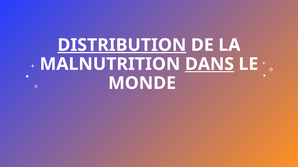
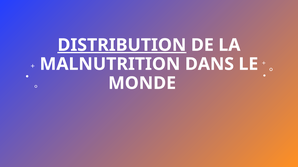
DANS underline: present -> none
